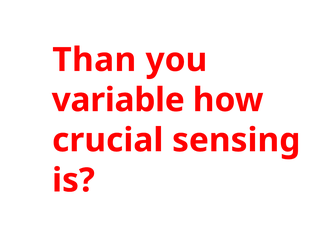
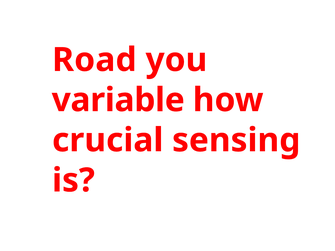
Than: Than -> Road
